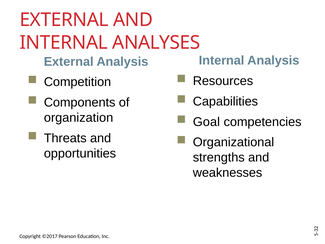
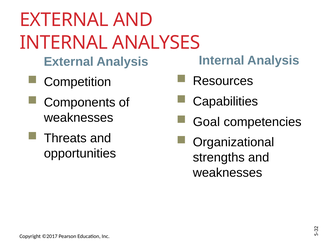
organization at (79, 118): organization -> weaknesses
